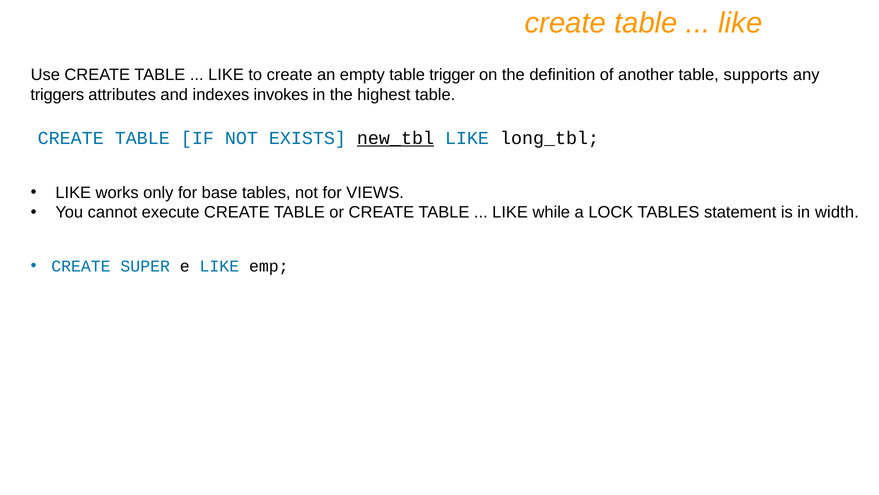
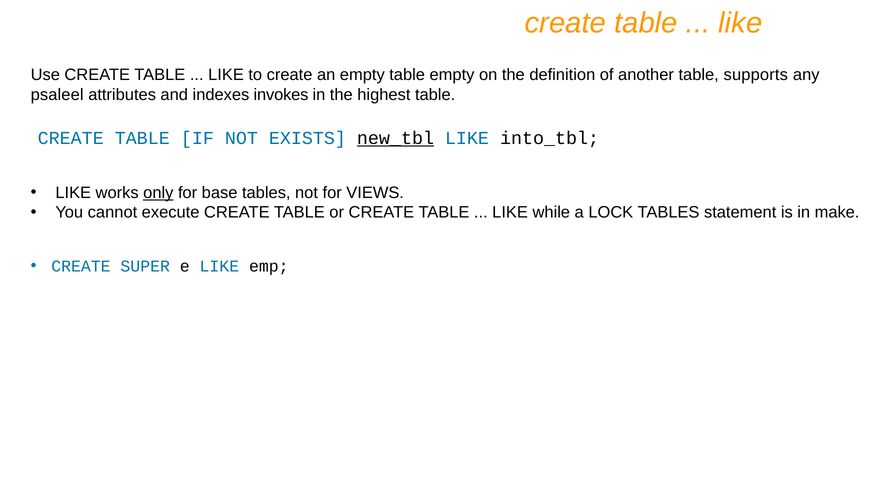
table trigger: trigger -> empty
triggers: triggers -> psaleel
long_tbl: long_tbl -> into_tbl
only underline: none -> present
width: width -> make
